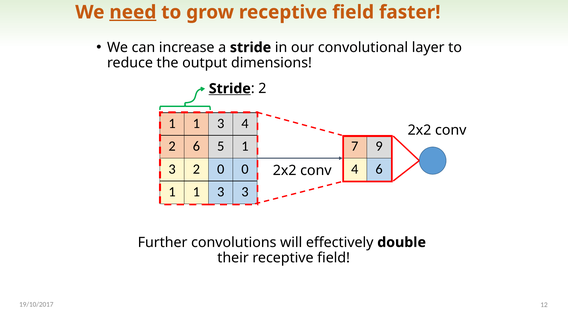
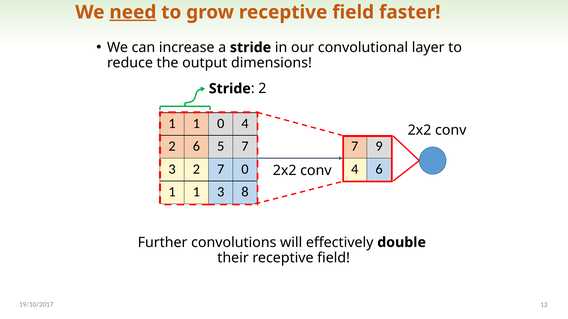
Stride at (230, 89) underline: present -> none
3 at (221, 124): 3 -> 0
5 1: 1 -> 7
2 0: 0 -> 7
3 3: 3 -> 8
